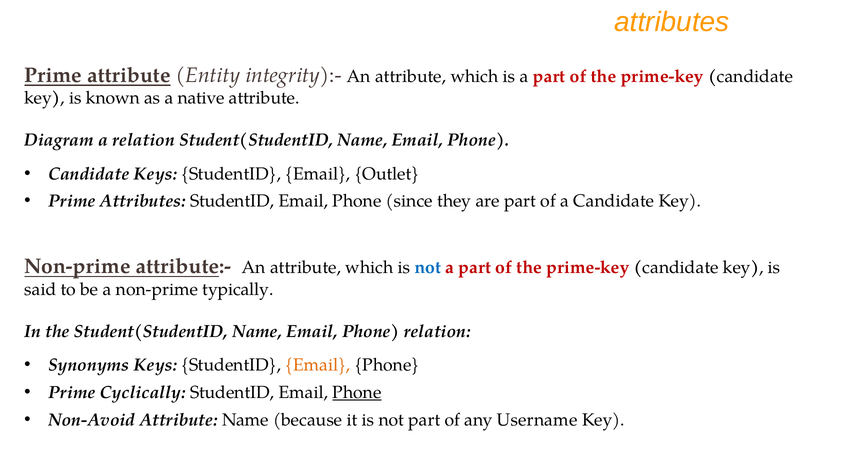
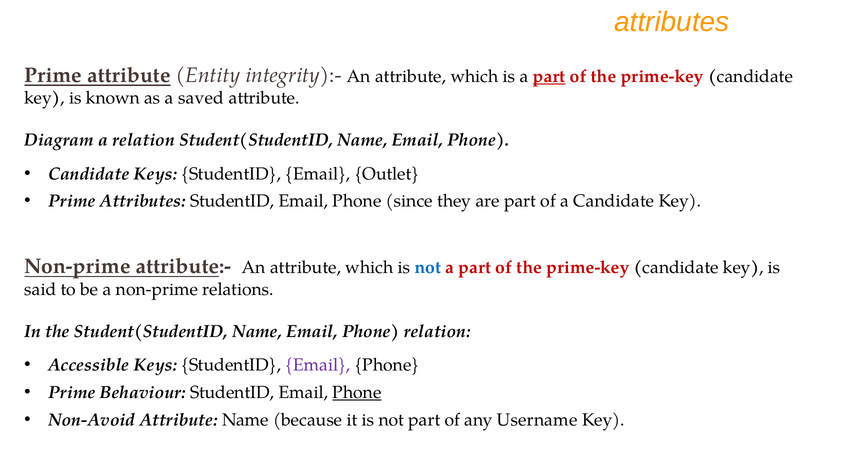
part at (549, 76) underline: none -> present
native: native -> saved
typically: typically -> relations
Synonyms: Synonyms -> Accessible
Email at (318, 365) colour: orange -> purple
Cyclically: Cyclically -> Behaviour
